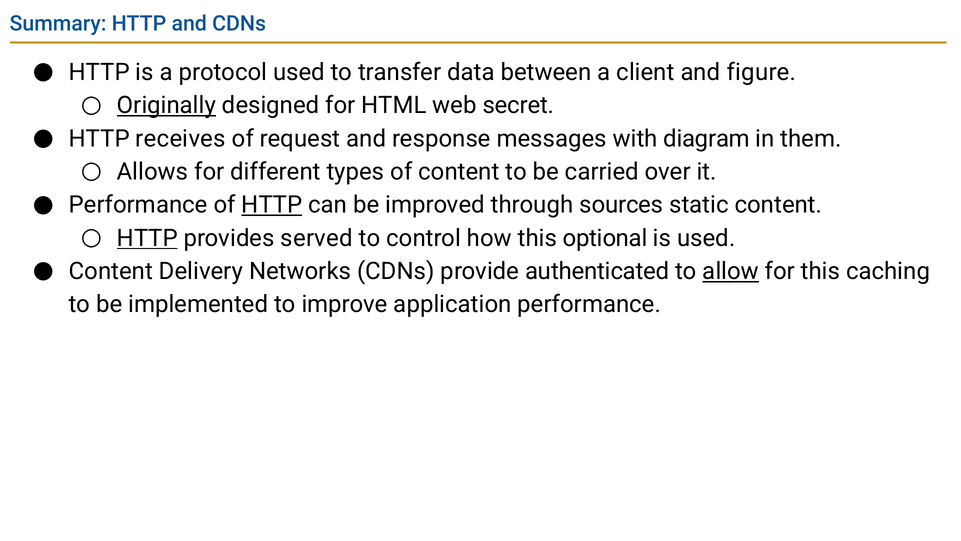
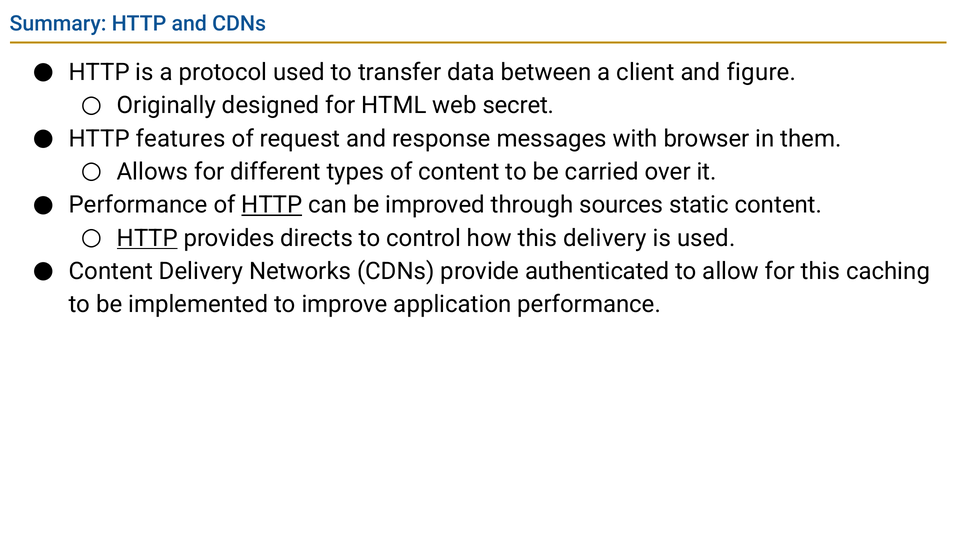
Originally underline: present -> none
receives: receives -> features
diagram: diagram -> browser
served: served -> directs
this optional: optional -> delivery
allow underline: present -> none
